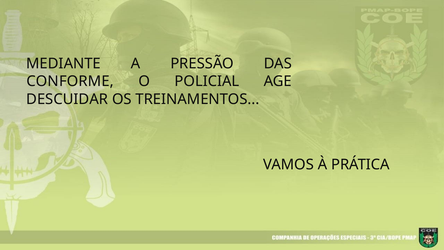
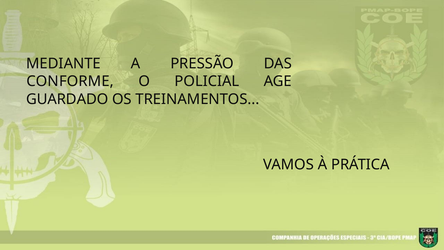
DESCUIDAR: DESCUIDAR -> GUARDADO
